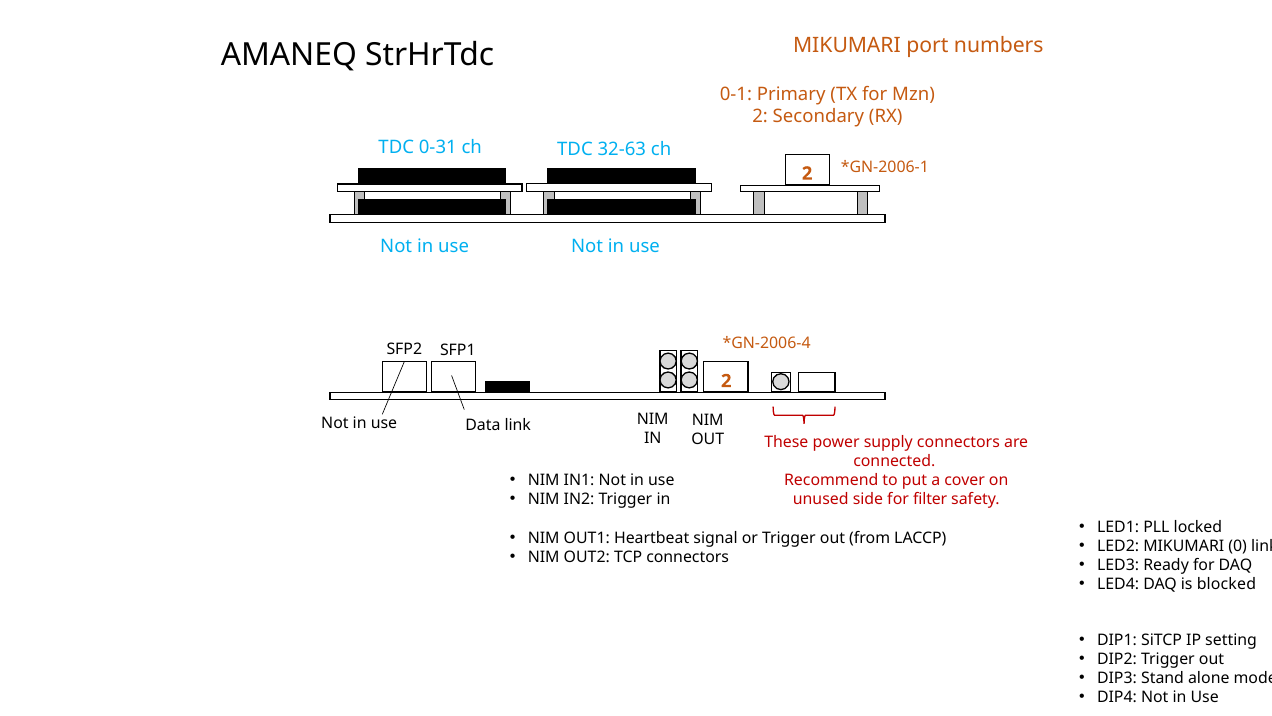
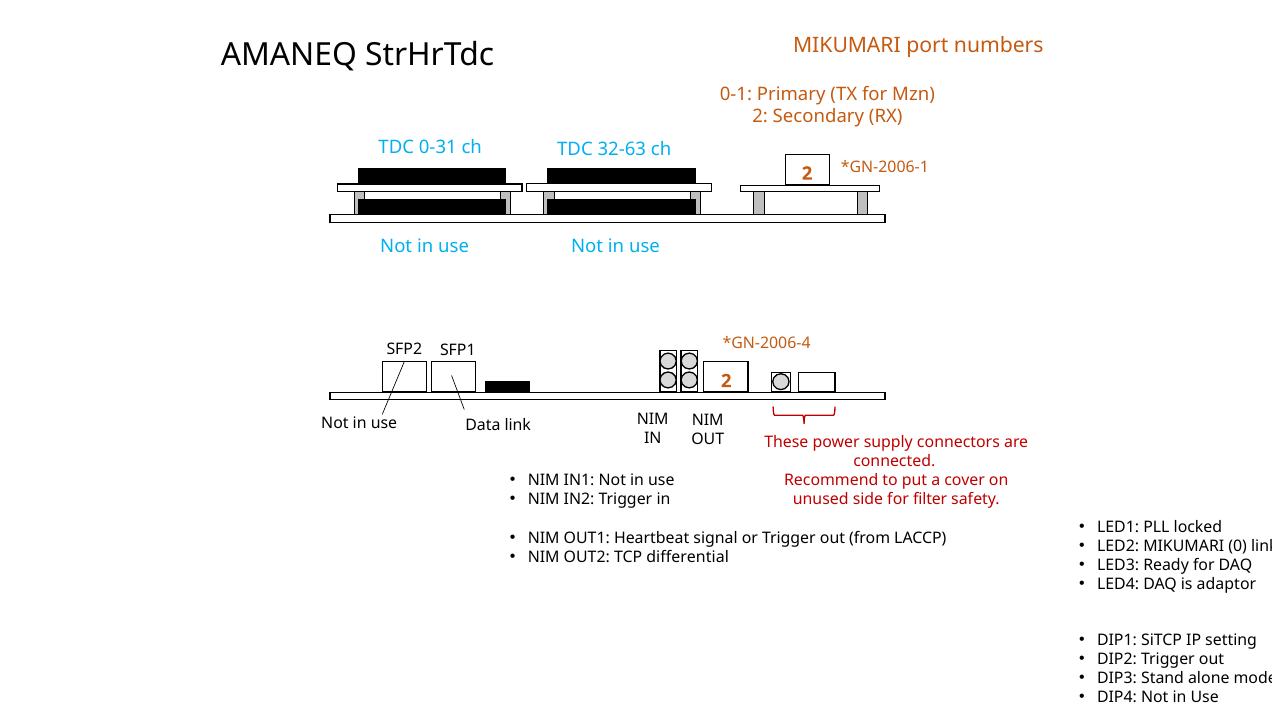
TCP connectors: connectors -> differential
blocked: blocked -> adaptor
